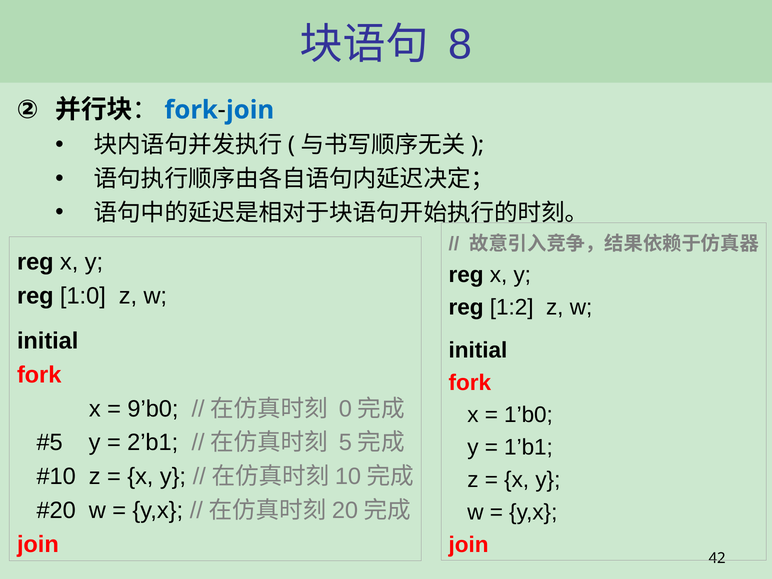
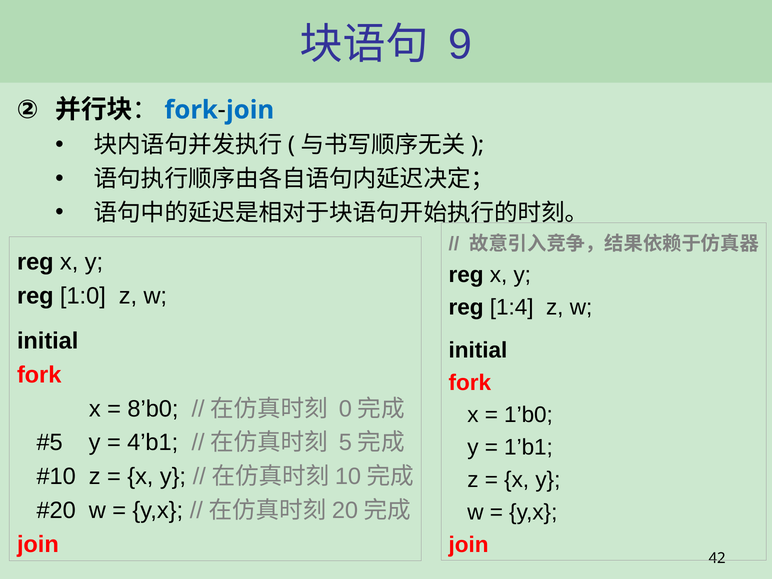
8: 8 -> 9
1:2: 1:2 -> 1:4
9’b0: 9’b0 -> 8’b0
2’b1: 2’b1 -> 4’b1
